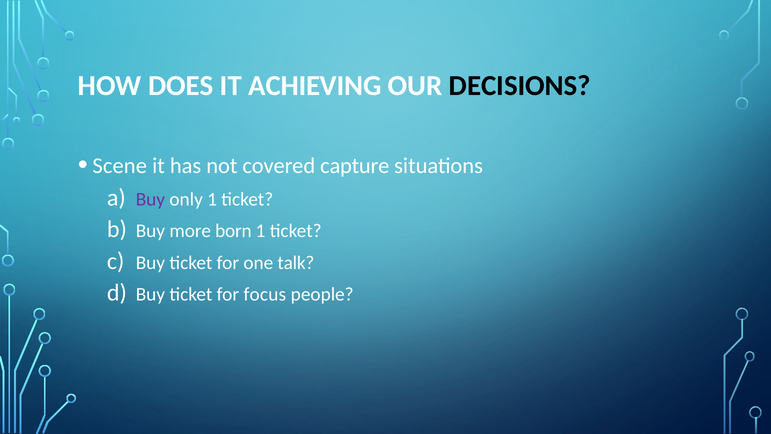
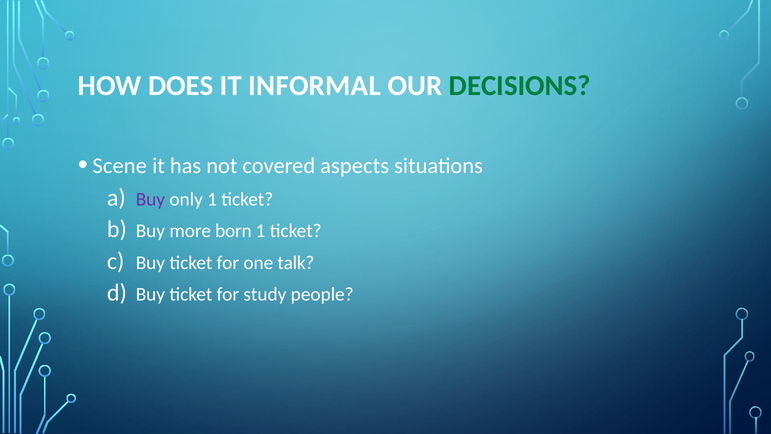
ACHIEVING: ACHIEVING -> INFORMAL
DECISIONS colour: black -> green
capture: capture -> aspects
focus: focus -> study
